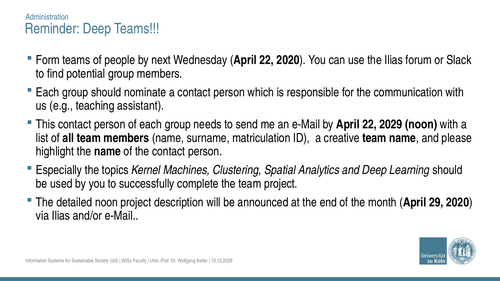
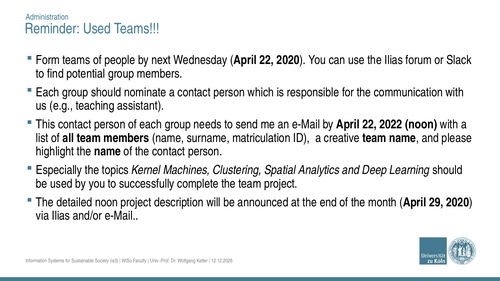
Reminder Deep: Deep -> Used
2029: 2029 -> 2022
